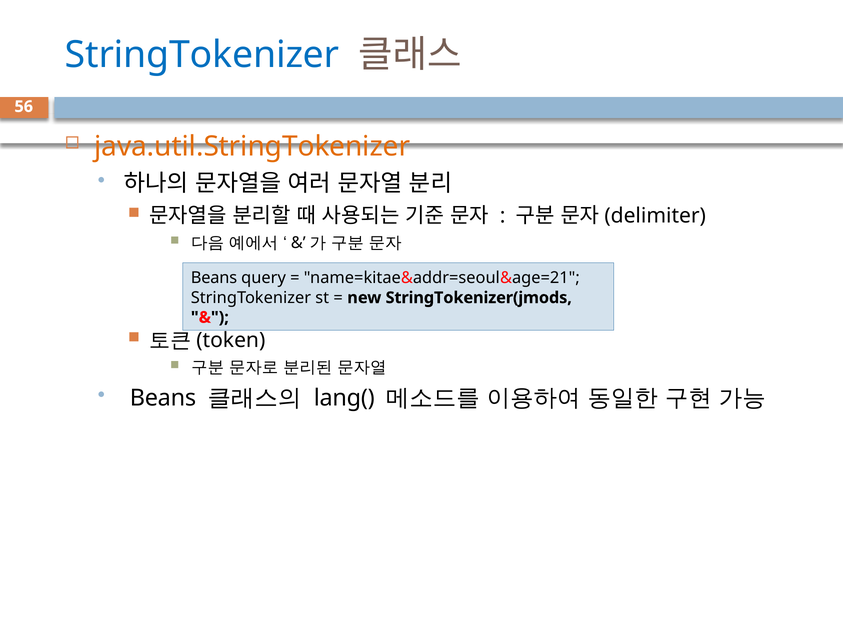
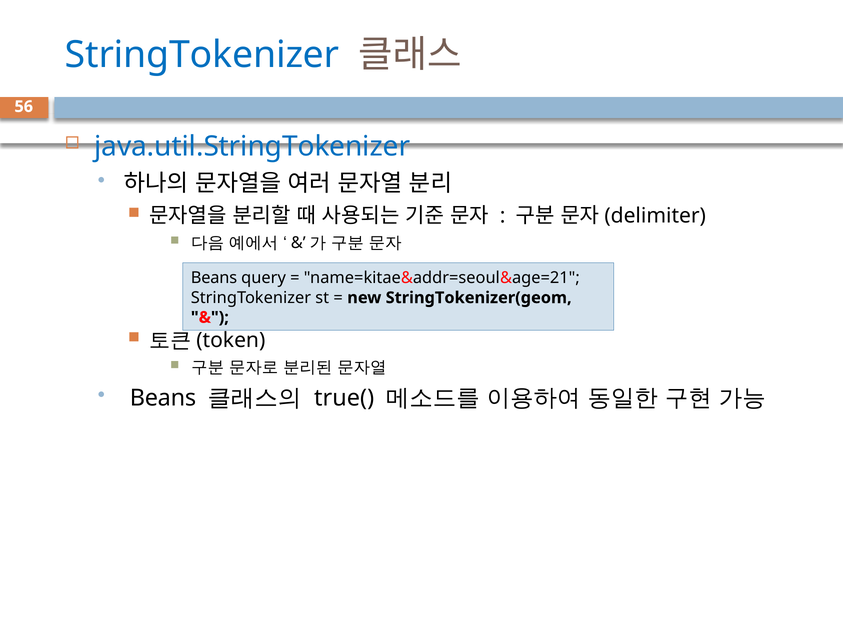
java.util.StringTokenizer colour: orange -> blue
StringTokenizer(jmods: StringTokenizer(jmods -> StringTokenizer(geom
lang(: lang( -> true(
